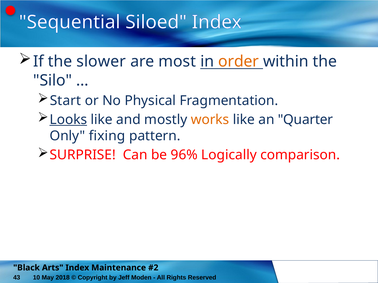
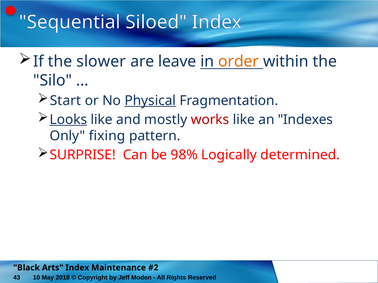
most: most -> leave
Physical underline: none -> present
works colour: orange -> red
Quarter: Quarter -> Indexes
96%: 96% -> 98%
comparison: comparison -> determined
